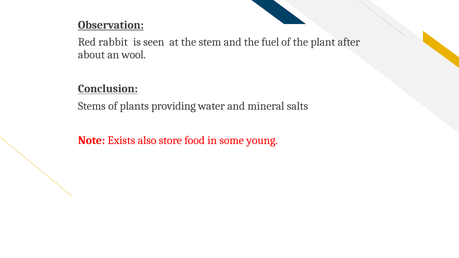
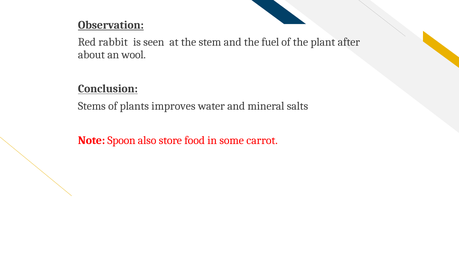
providing: providing -> improves
Exists: Exists -> Spoon
young: young -> carrot
